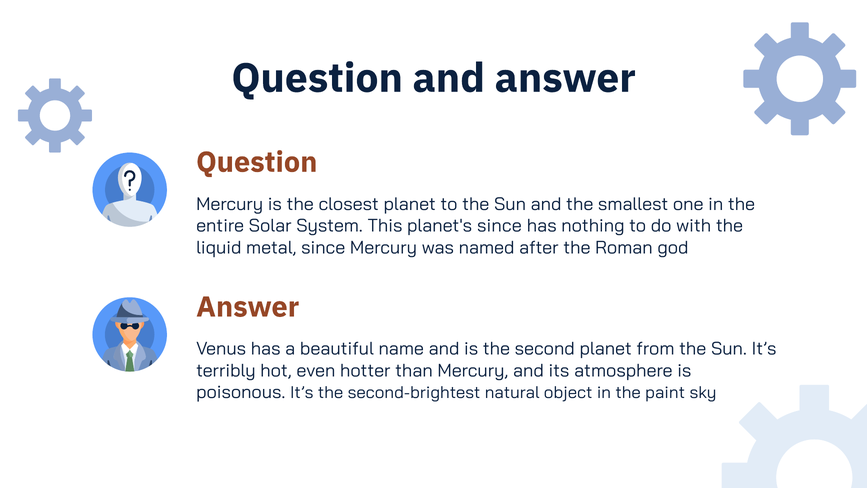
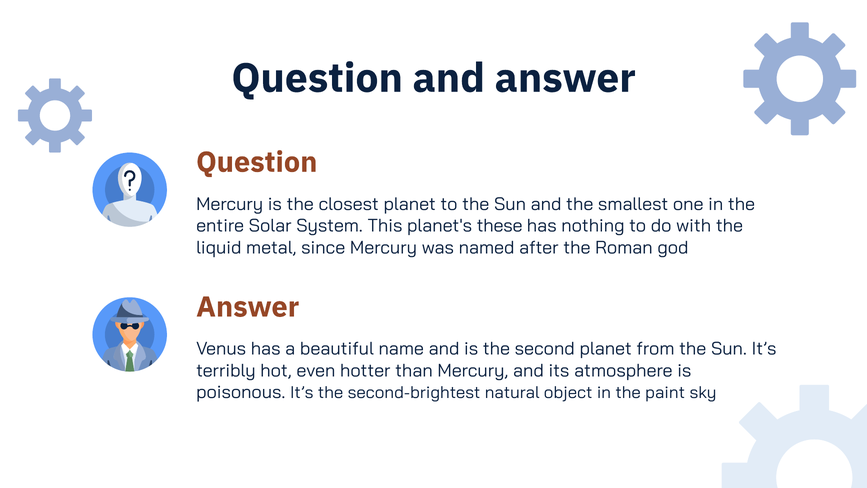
planet's since: since -> these
